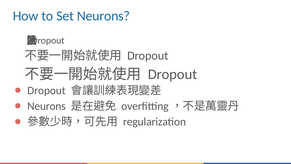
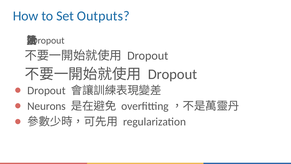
Set Neurons: Neurons -> Outputs
